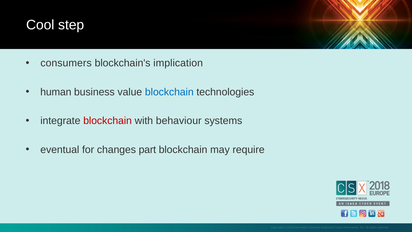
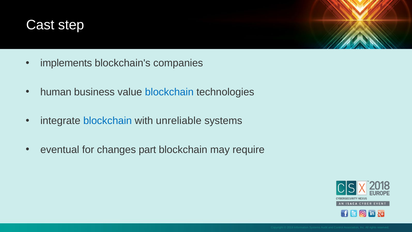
Cool: Cool -> Cast
consumers: consumers -> implements
implication: implication -> companies
blockchain at (108, 121) colour: red -> blue
behaviour: behaviour -> unreliable
